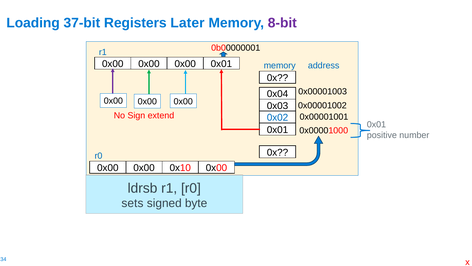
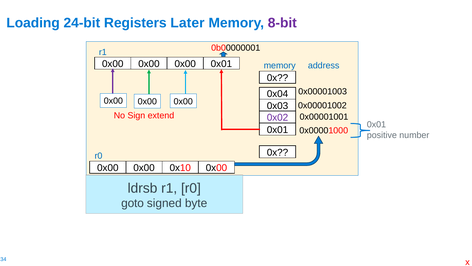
37-bit: 37-bit -> 24-bit
0x02 colour: blue -> purple
sets: sets -> goto
